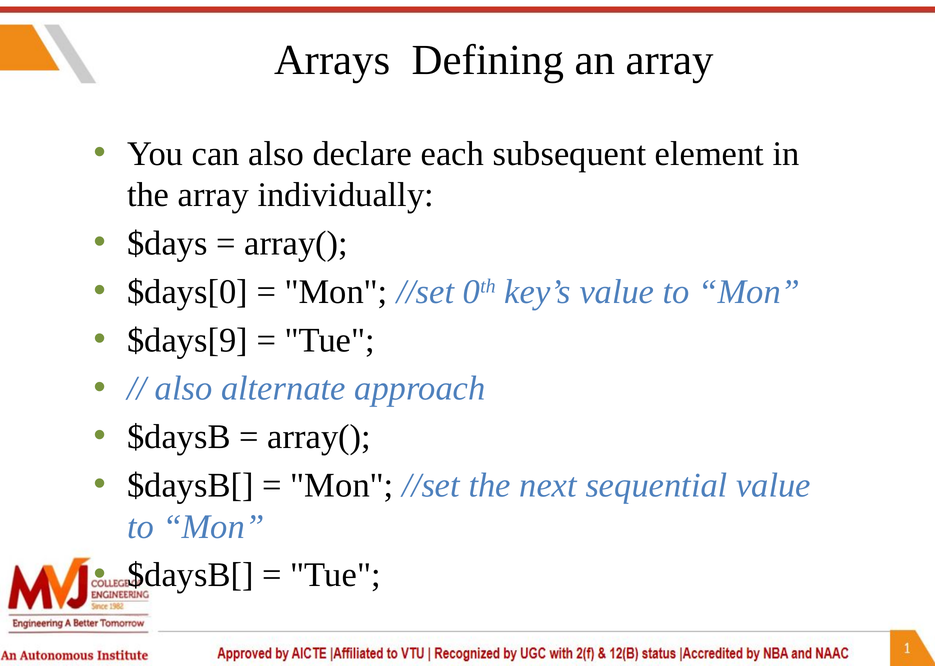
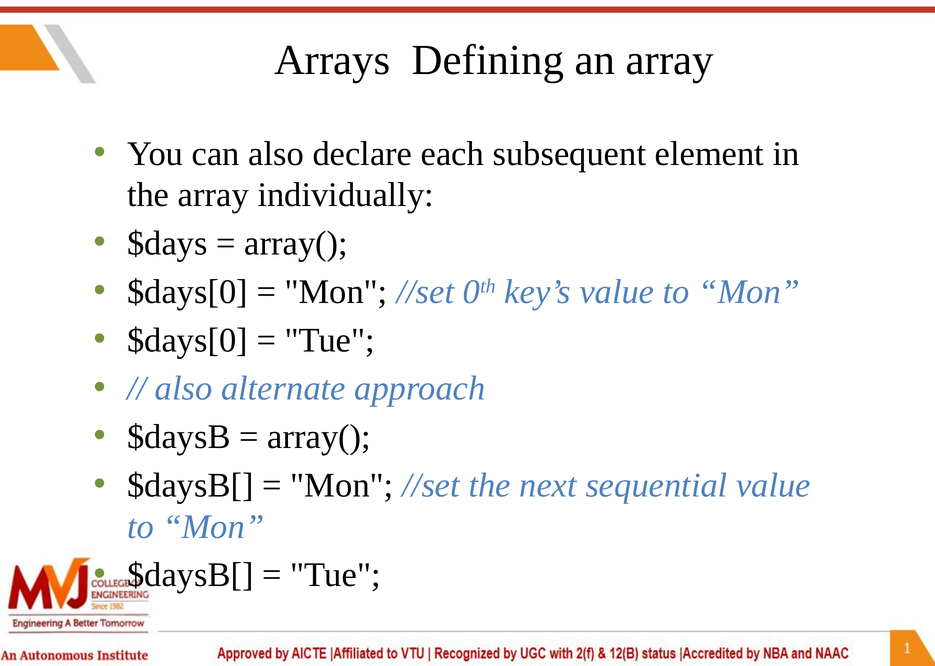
$days[9 at (187, 340): $days[9 -> $days[0
